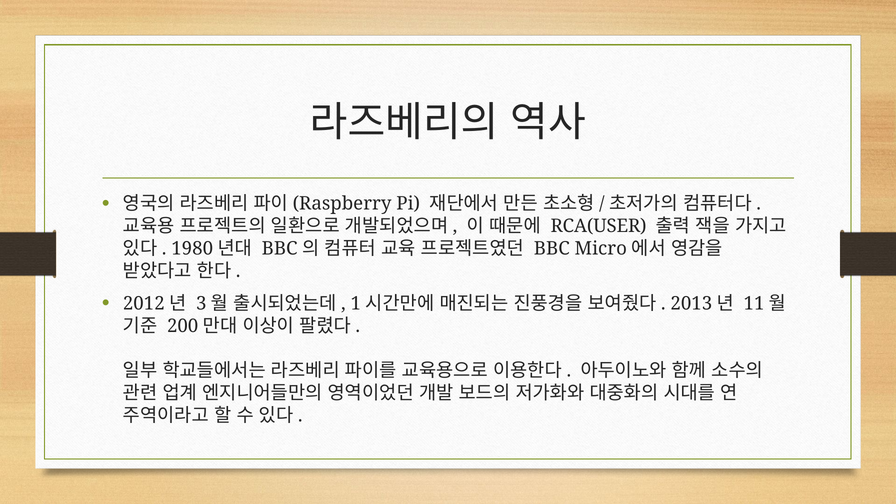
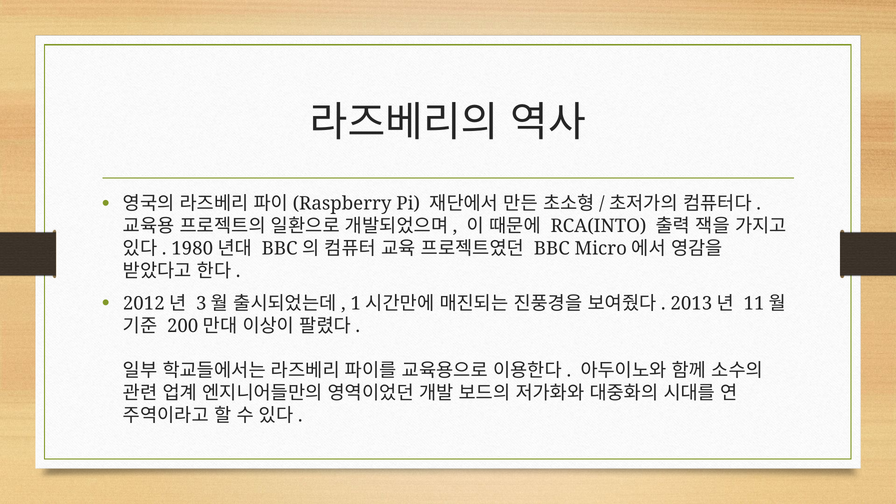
RCA(USER: RCA(USER -> RCA(INTO
